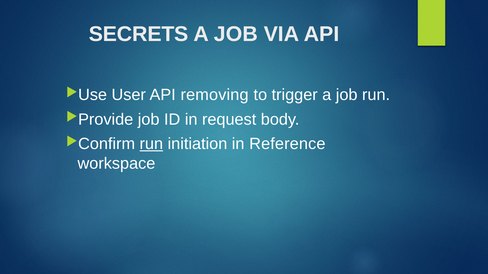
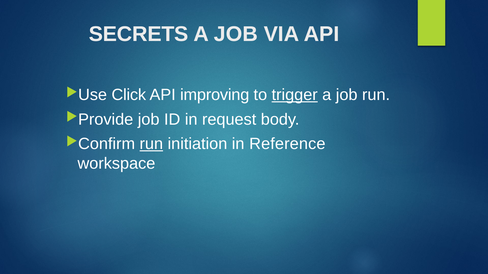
User: User -> Click
removing: removing -> improving
trigger underline: none -> present
